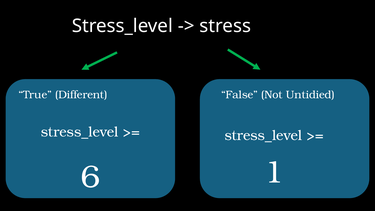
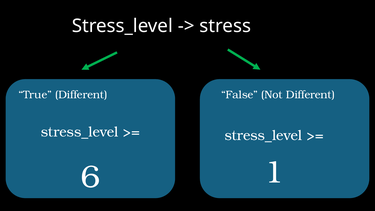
Not Untidied: Untidied -> Different
